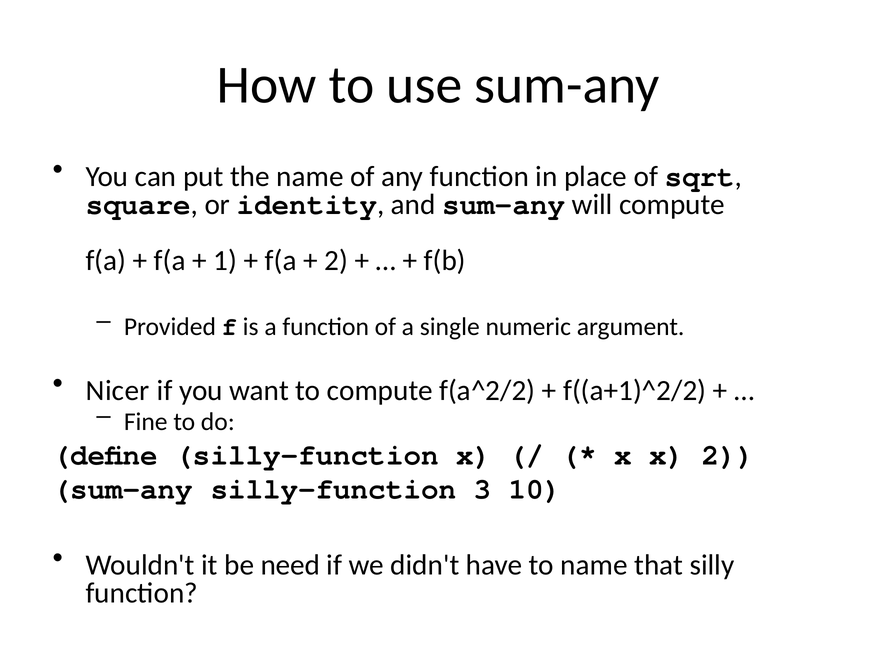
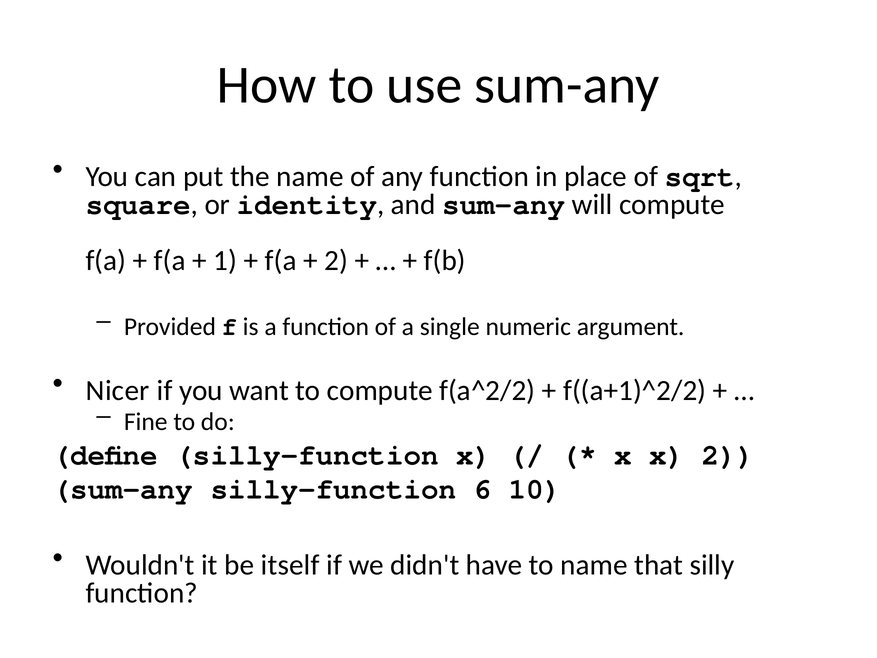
3: 3 -> 6
need: need -> itself
